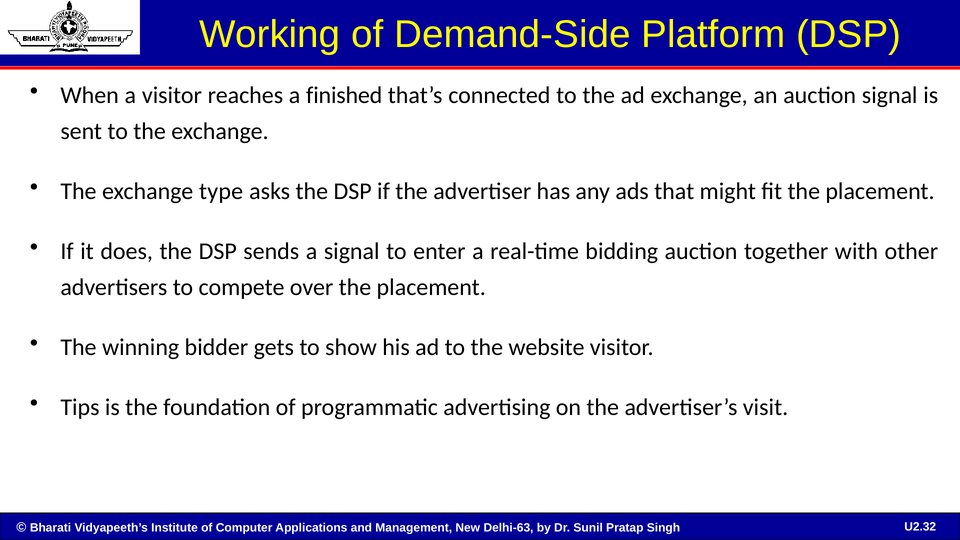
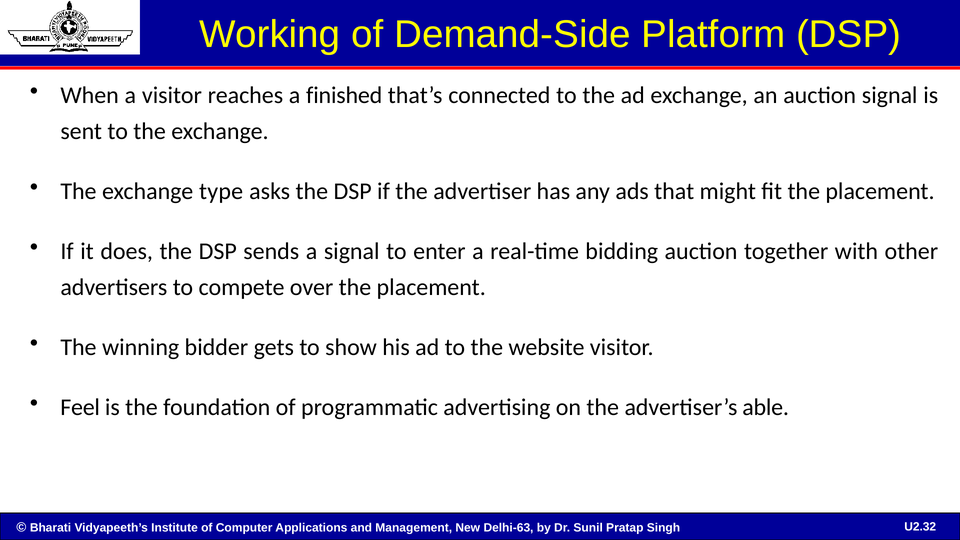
Tips: Tips -> Feel
visit: visit -> able
